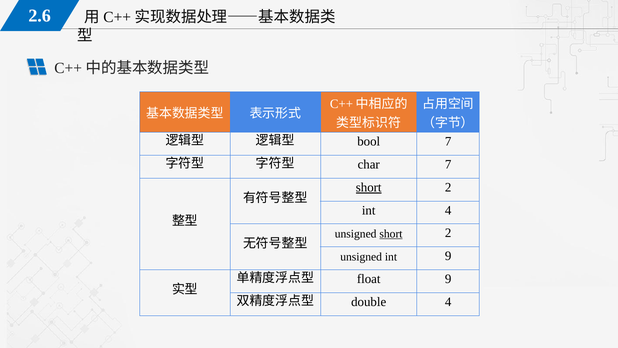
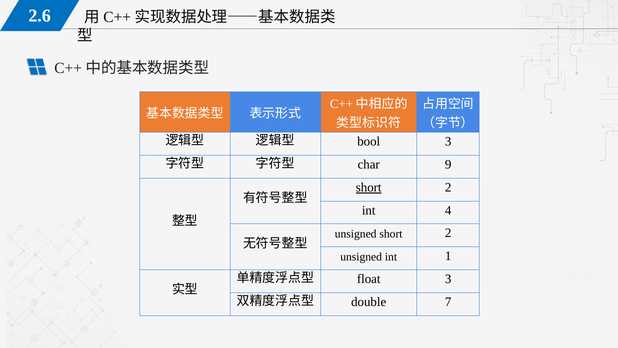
bool 7: 7 -> 3
char 7: 7 -> 9
short at (391, 234) underline: present -> none
int 9: 9 -> 1
float 9: 9 -> 3
double 4: 4 -> 7
